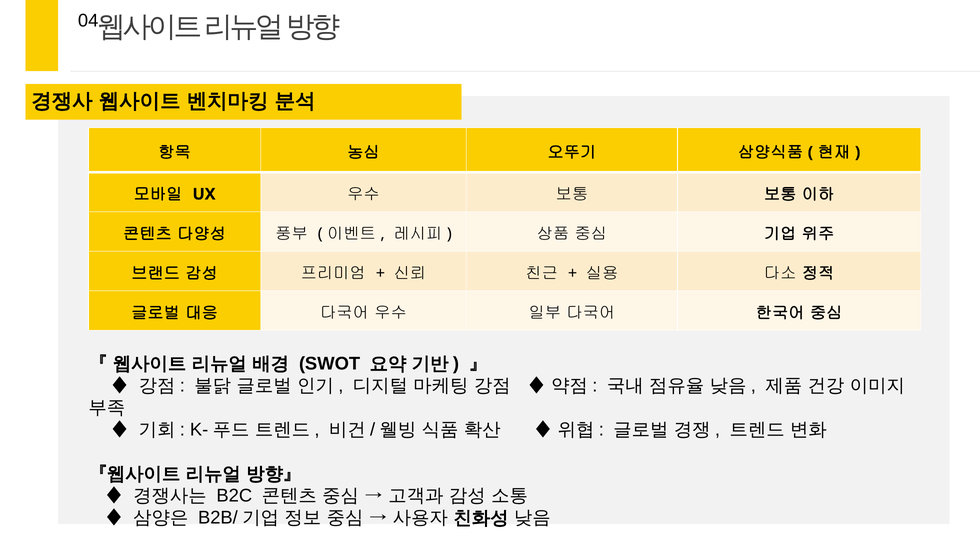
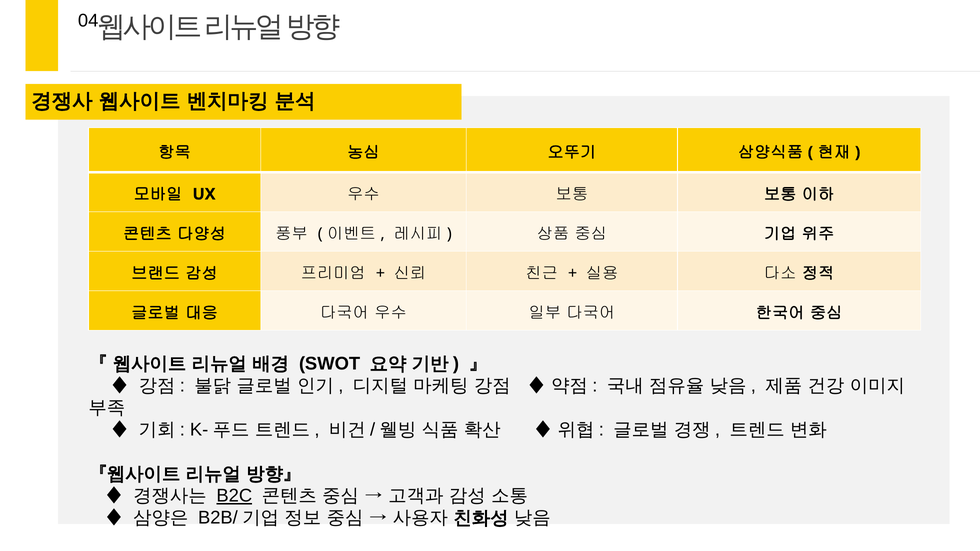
B2C underline: none -> present
